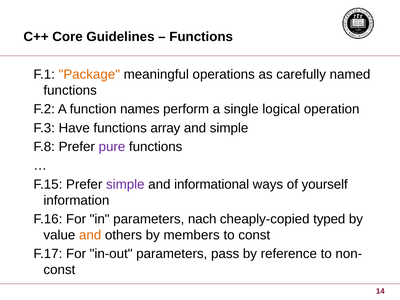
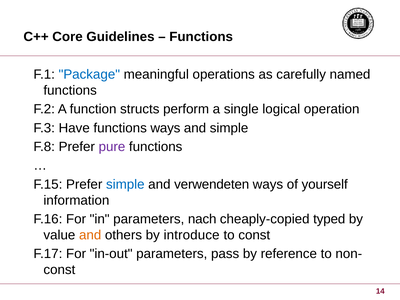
Package colour: orange -> blue
names: names -> structs
functions array: array -> ways
simple at (125, 184) colour: purple -> blue
informational: informational -> verwendeten
members: members -> introduce
